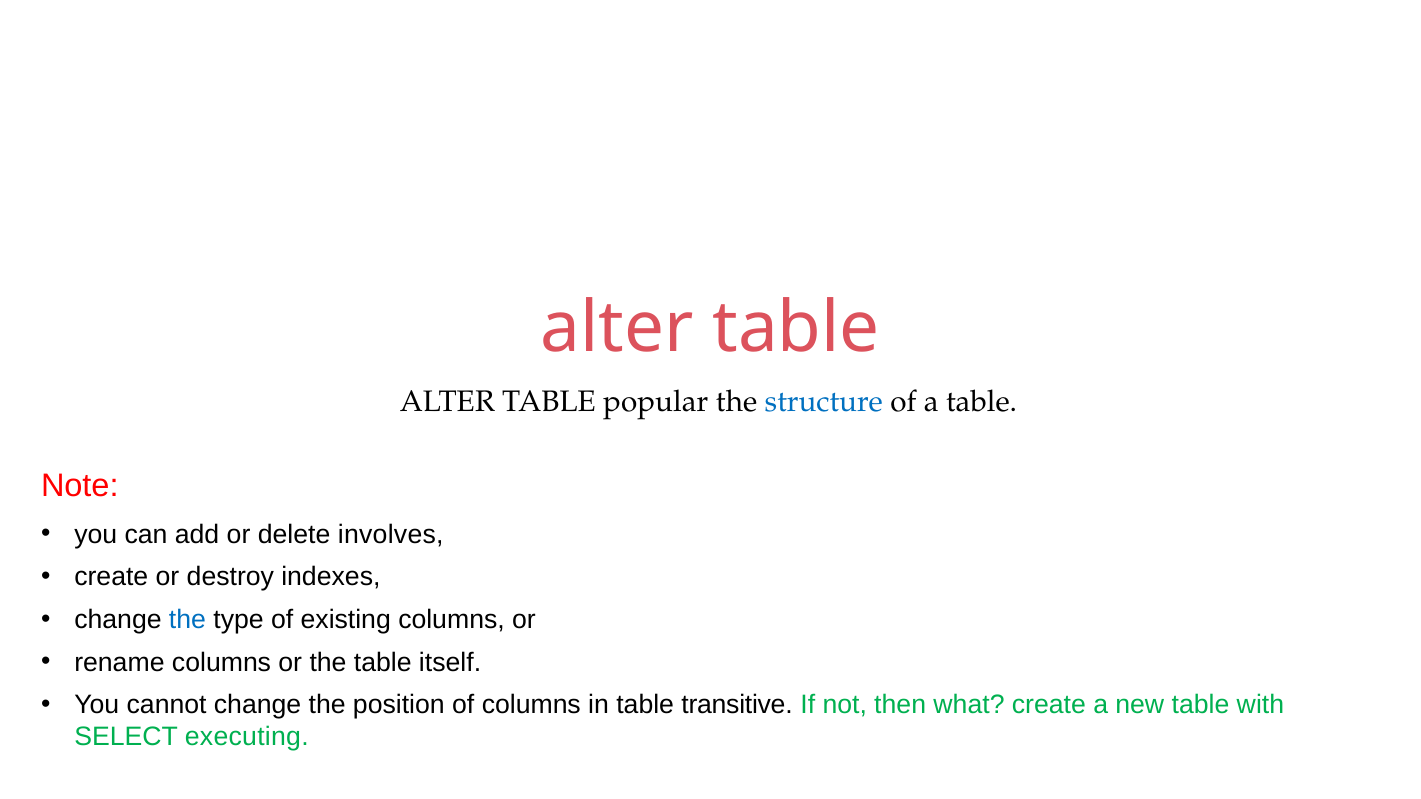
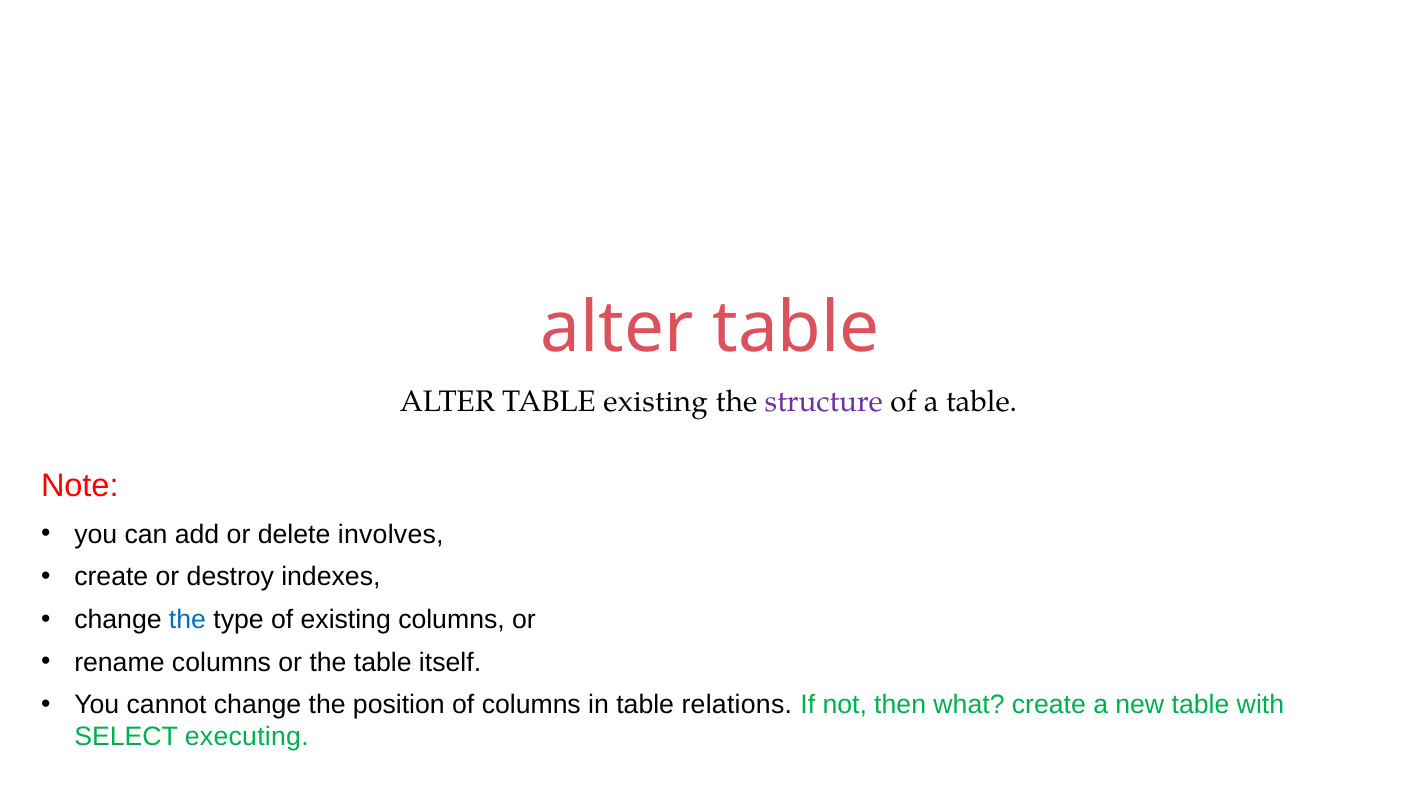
TABLE popular: popular -> existing
structure colour: blue -> purple
transitive: transitive -> relations
